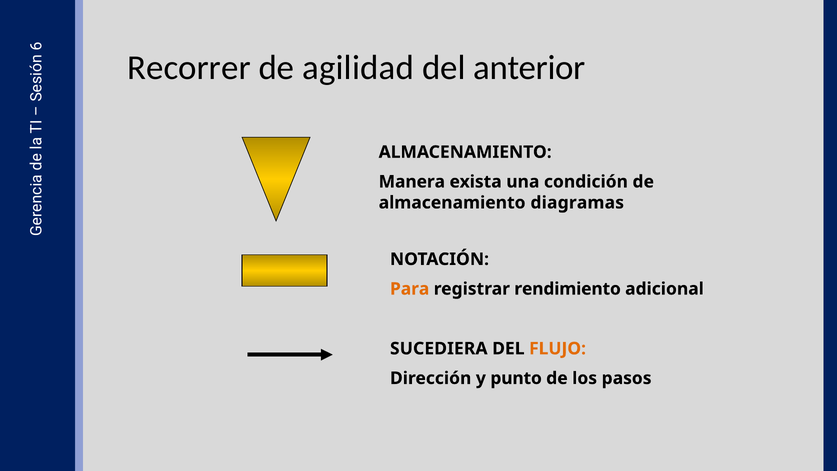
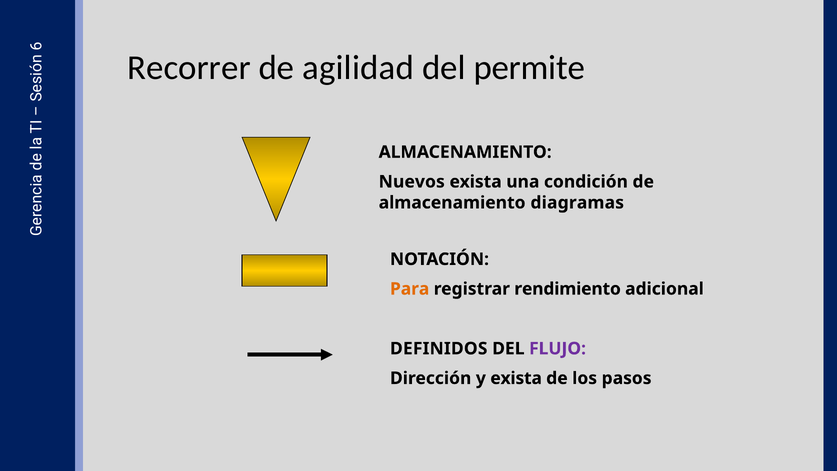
anterior: anterior -> permite
Manera: Manera -> Nuevos
SUCEDIERA: SUCEDIERA -> DEFINIDOS
FLUJO colour: orange -> purple
y punto: punto -> exista
